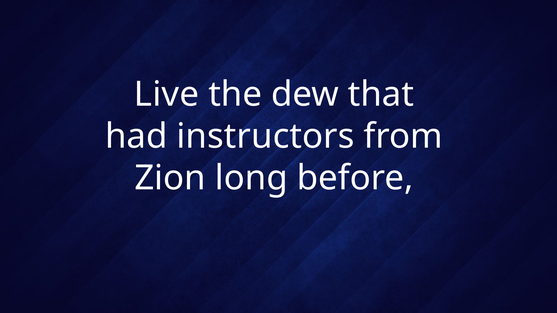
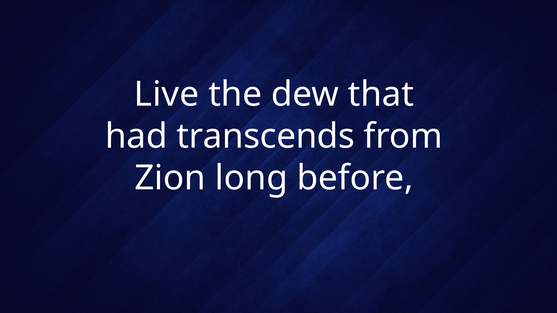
instructors: instructors -> transcends
